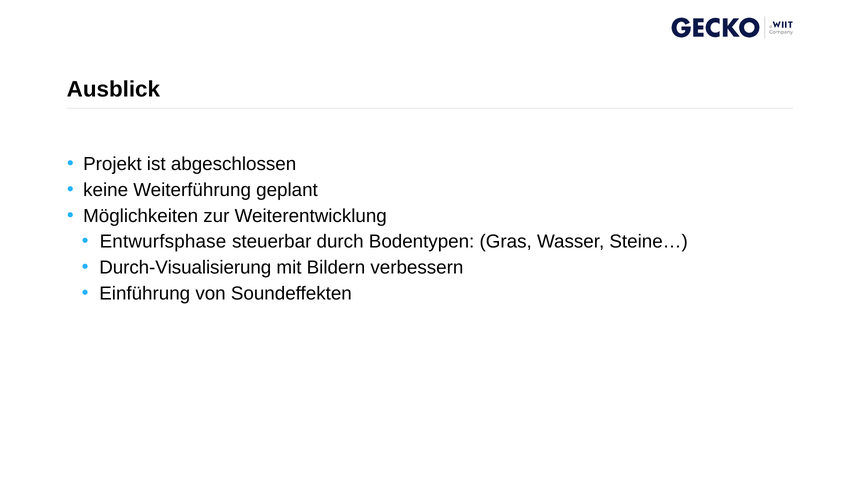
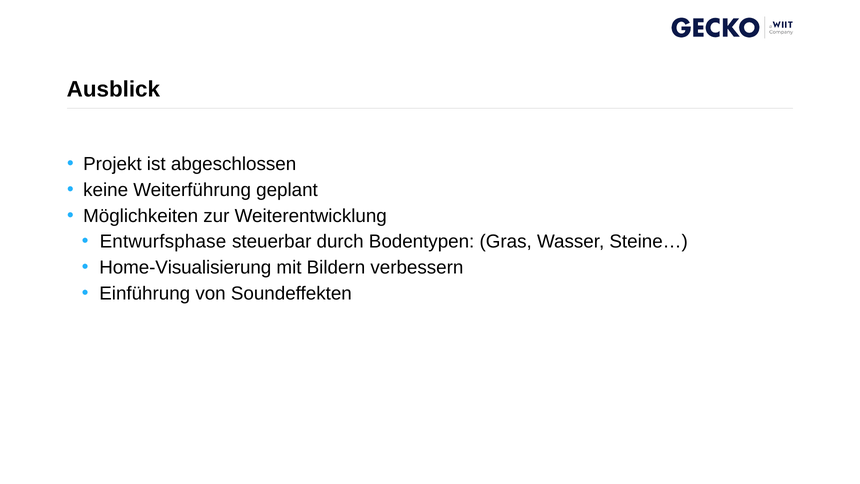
Durch-Visualisierung: Durch-Visualisierung -> Home-Visualisierung
